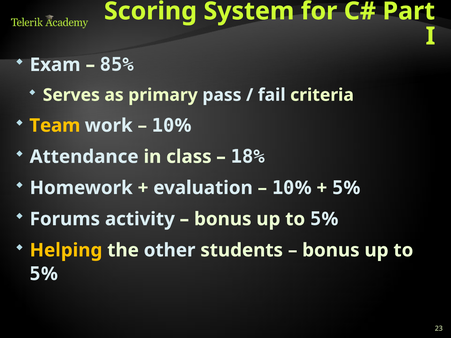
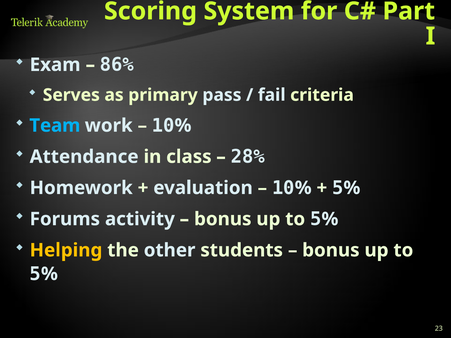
85%: 85% -> 86%
Team colour: yellow -> light blue
18%: 18% -> 28%
